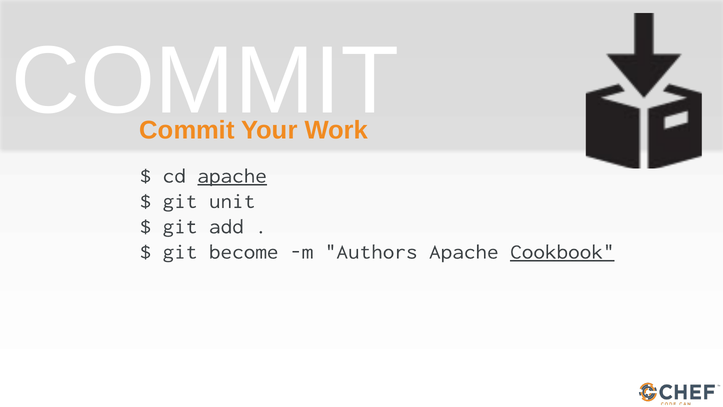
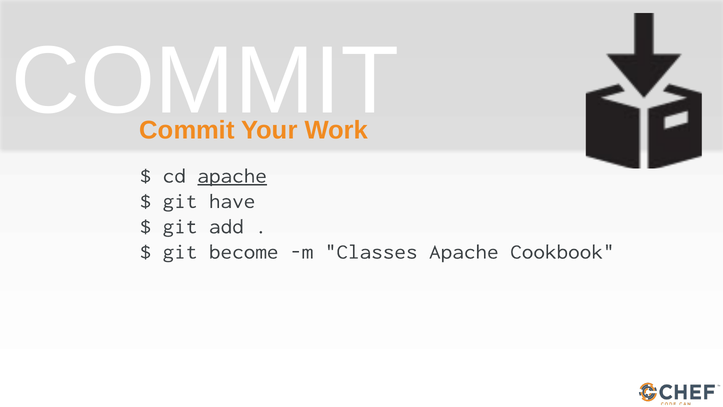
unit: unit -> have
Authors: Authors -> Classes
Cookbook underline: present -> none
